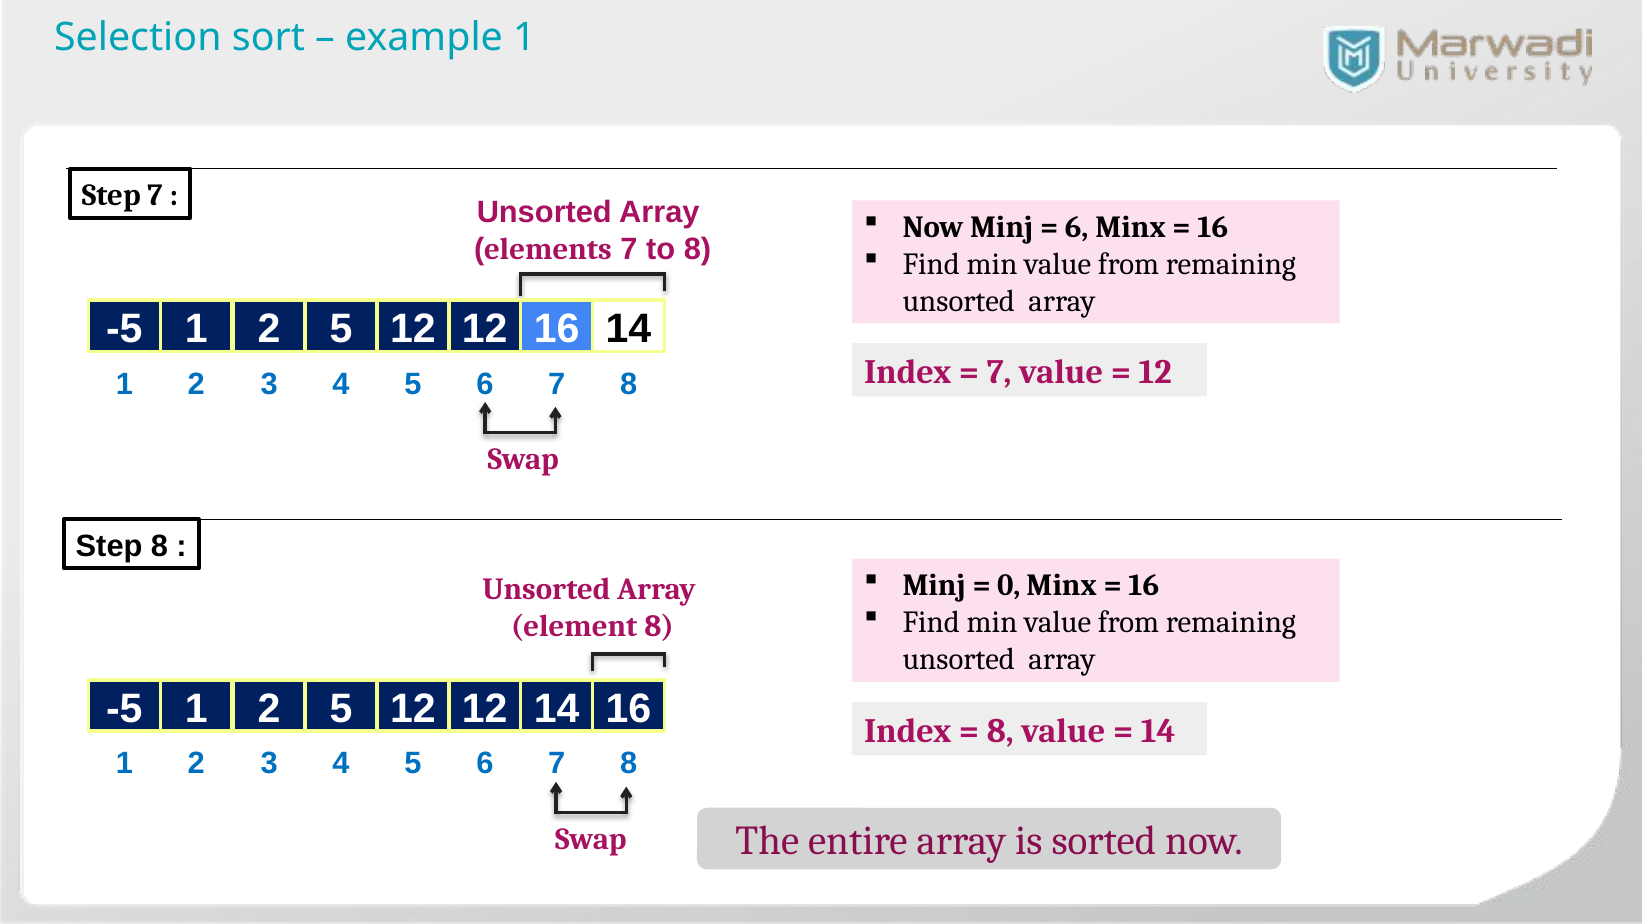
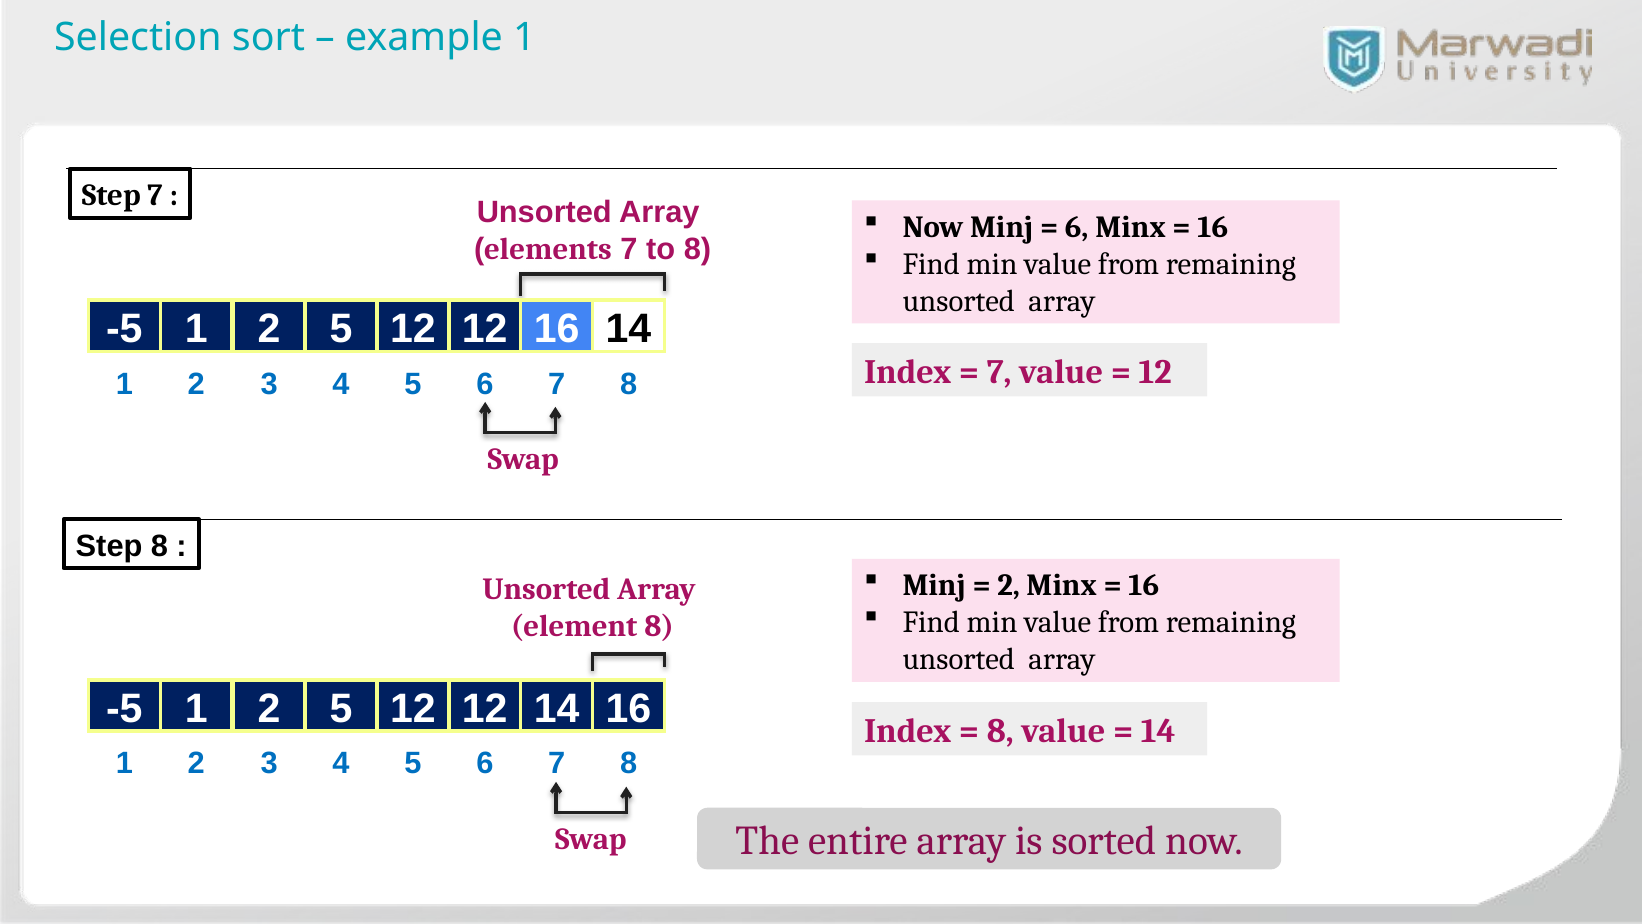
0 at (1009, 586): 0 -> 2
